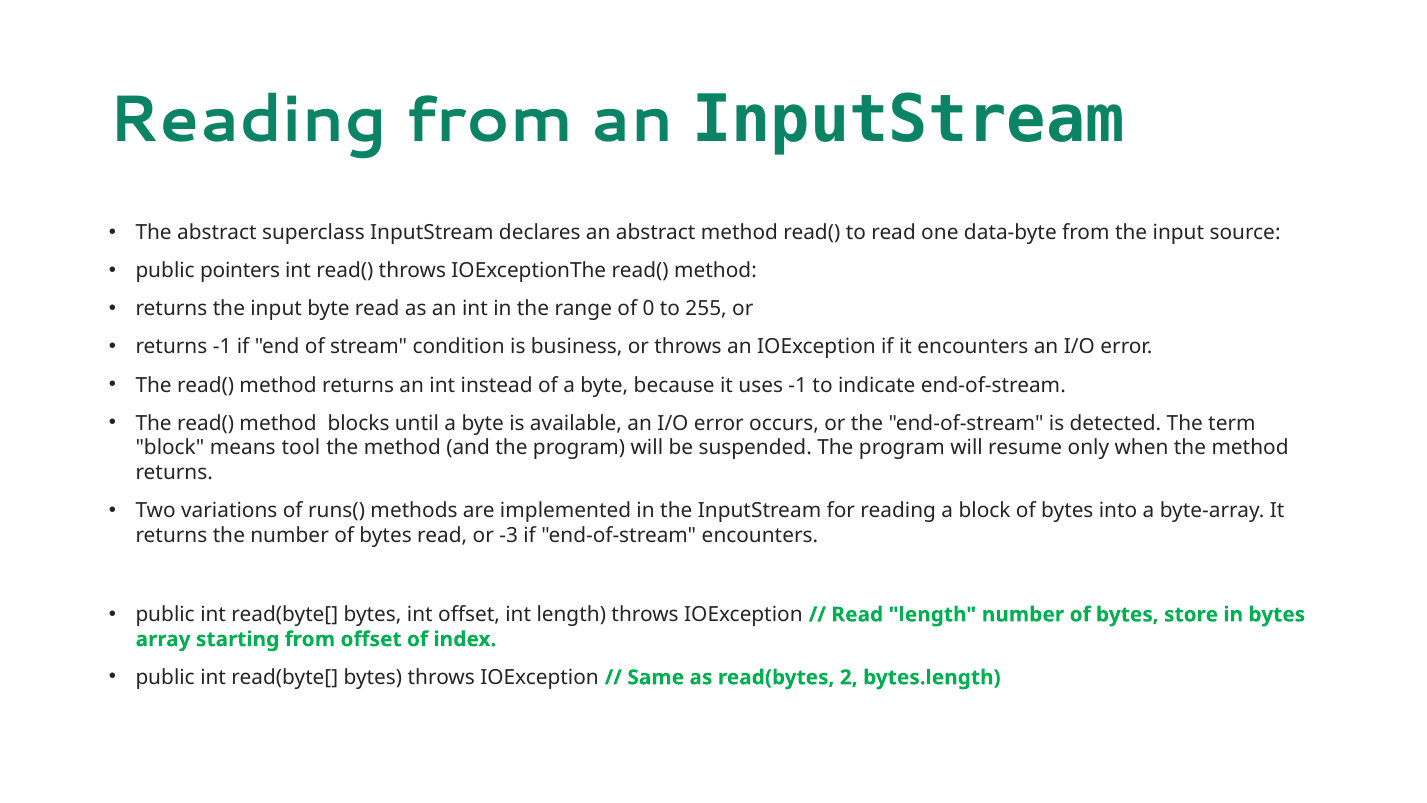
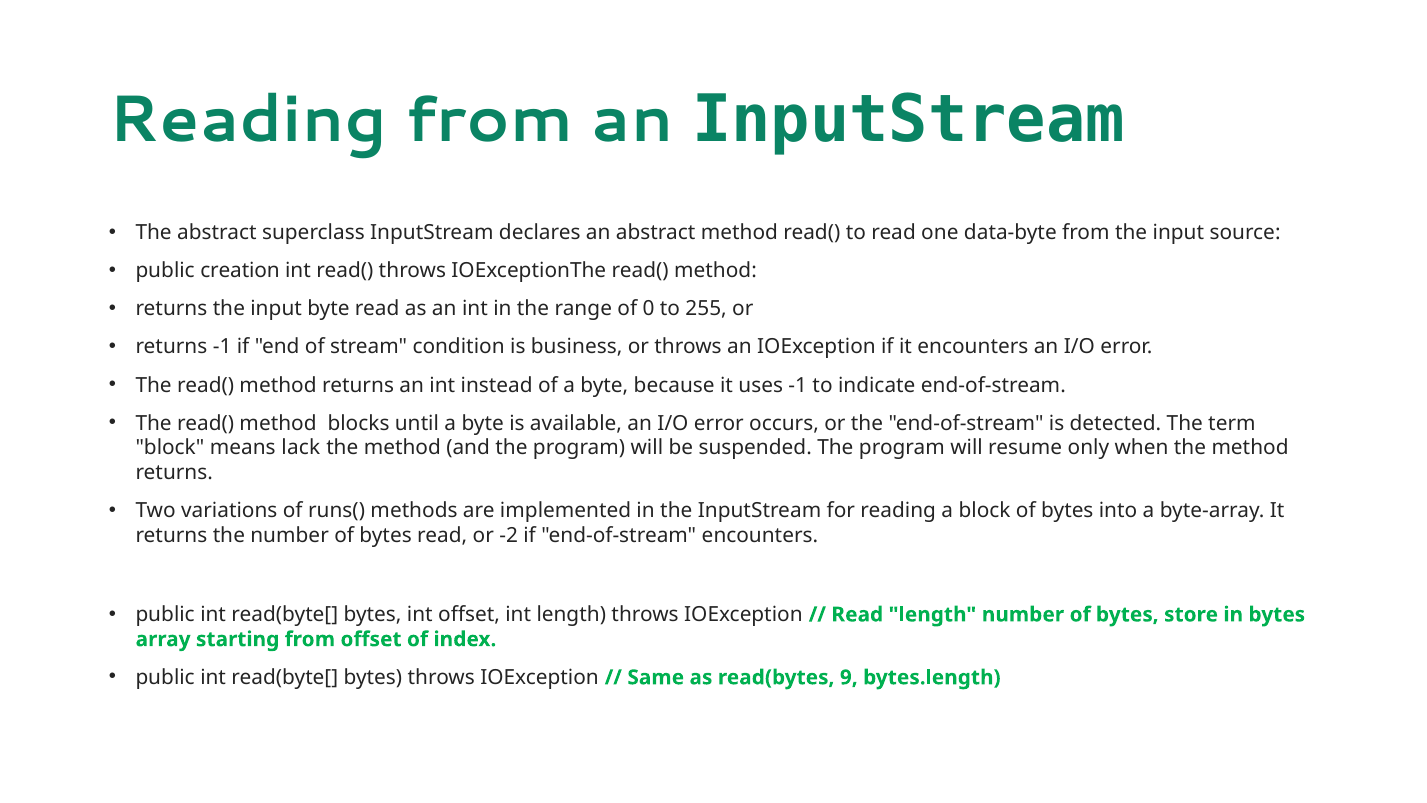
pointers: pointers -> creation
tool: tool -> lack
-3: -3 -> -2
2: 2 -> 9
